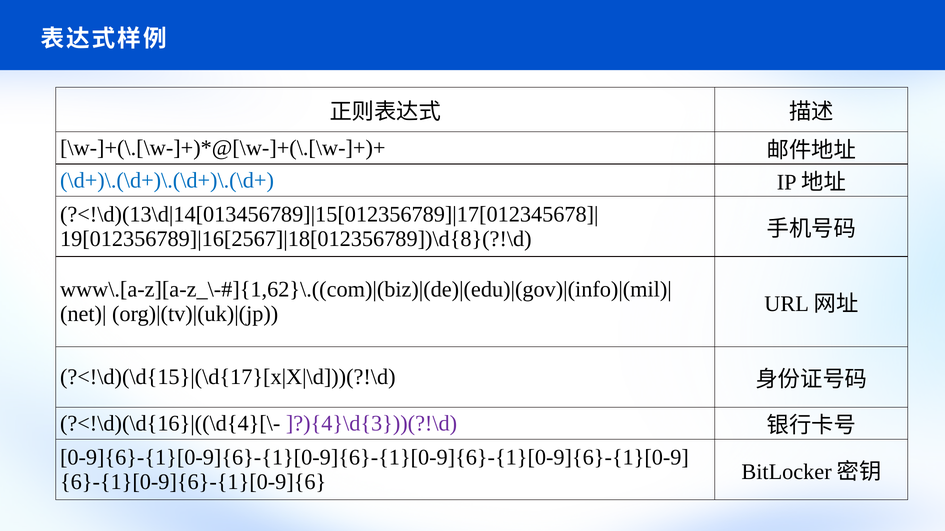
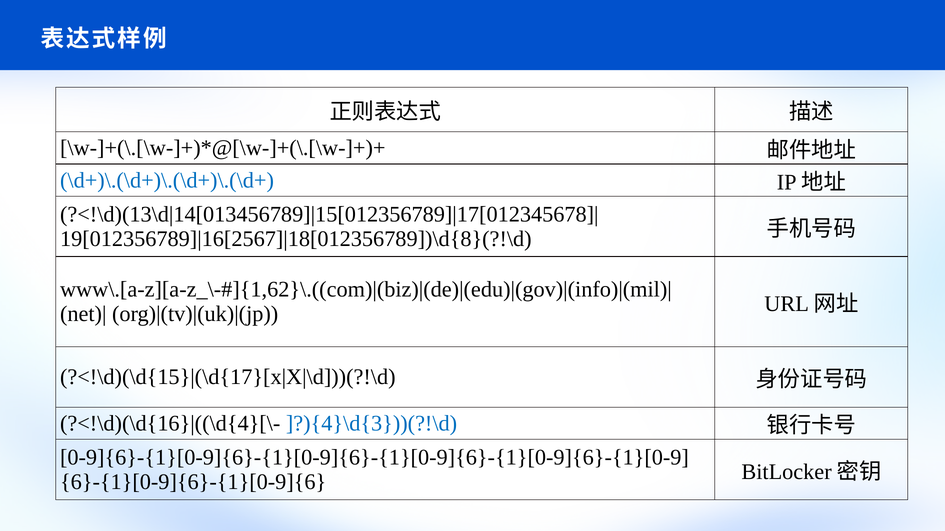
]?){4}\d{3}))(?!\d colour: purple -> blue
